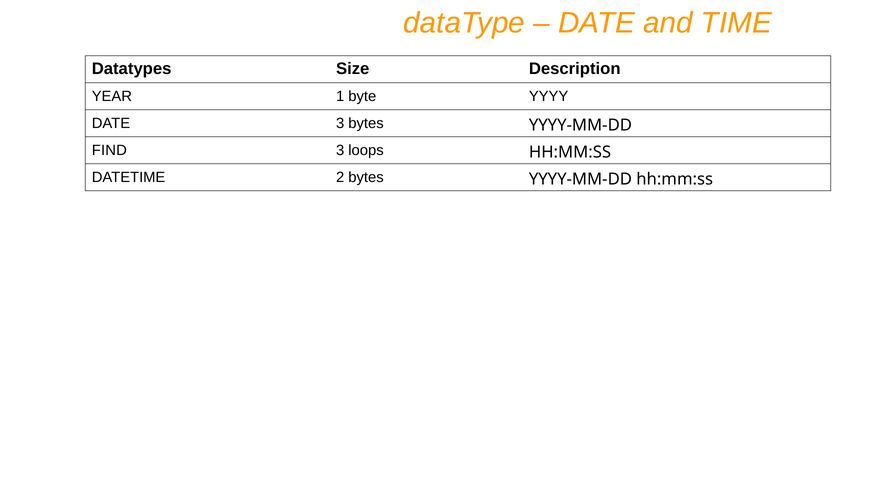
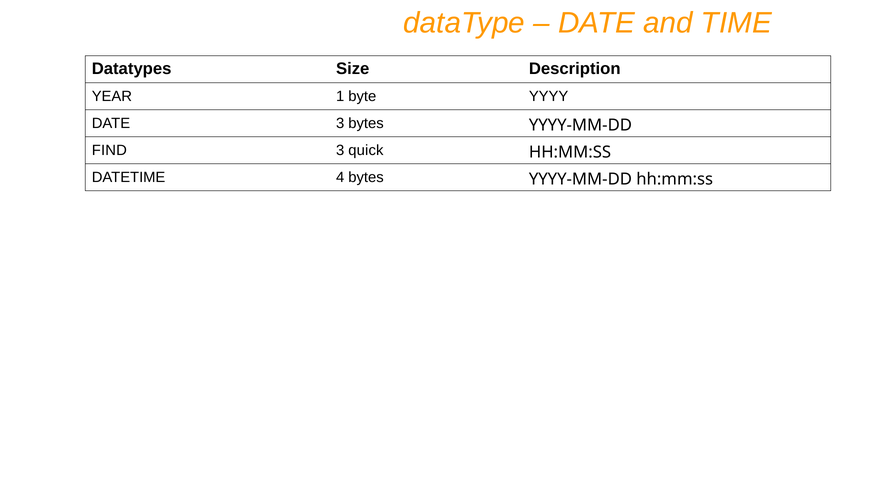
loops: loops -> quick
2: 2 -> 4
